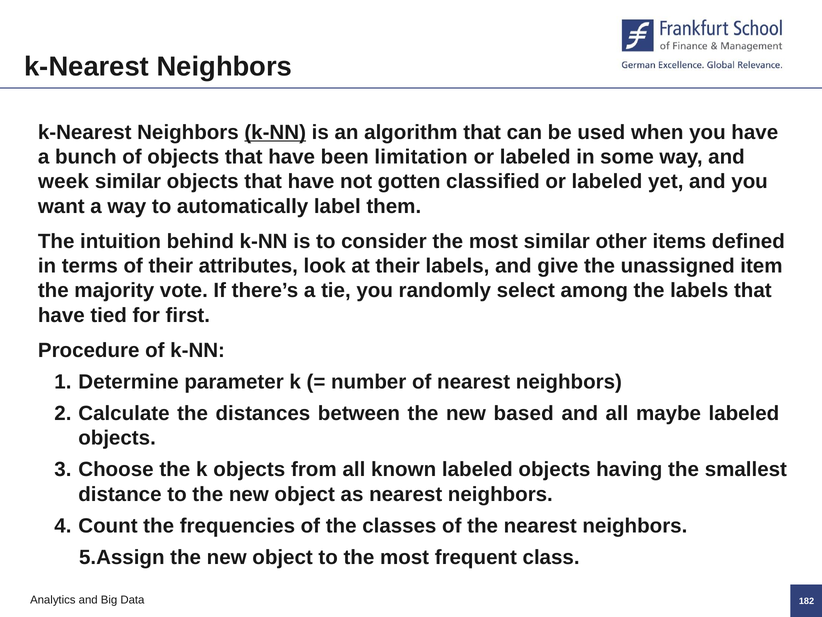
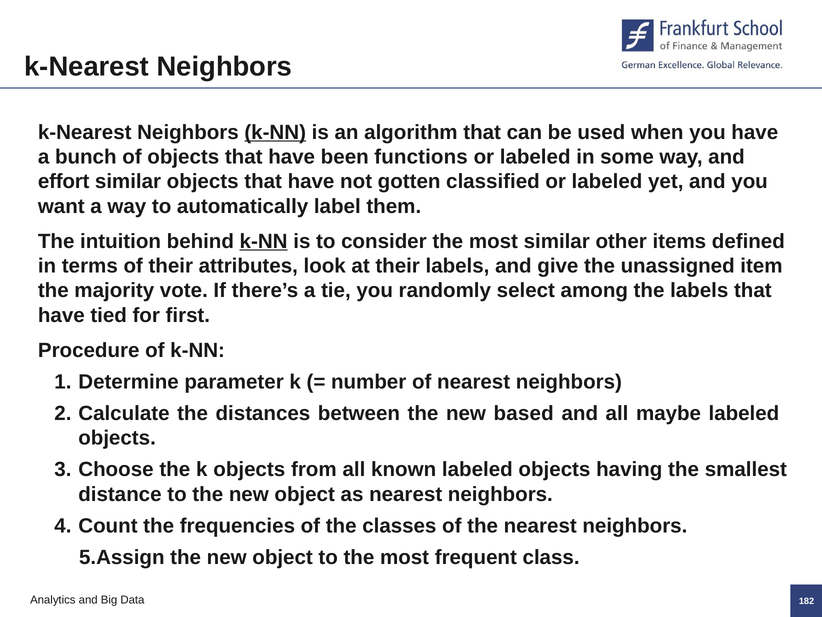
limitation: limitation -> functions
week: week -> effort
k-NN at (264, 241) underline: none -> present
